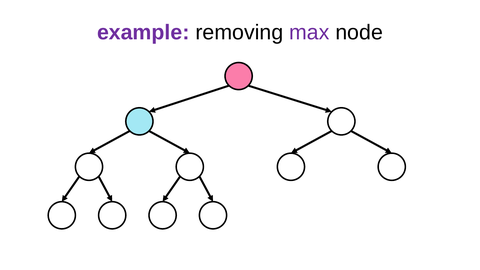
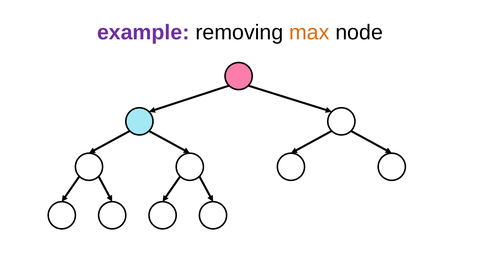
max colour: purple -> orange
